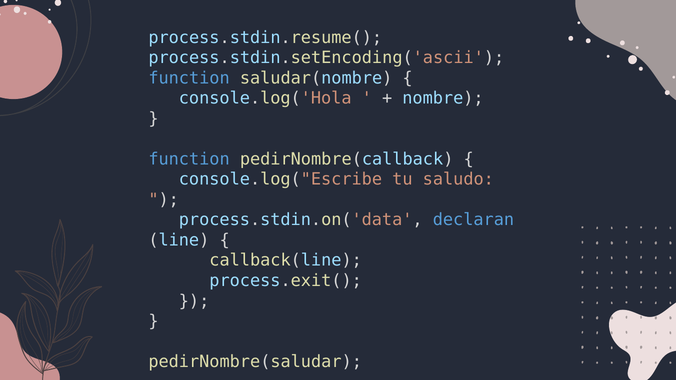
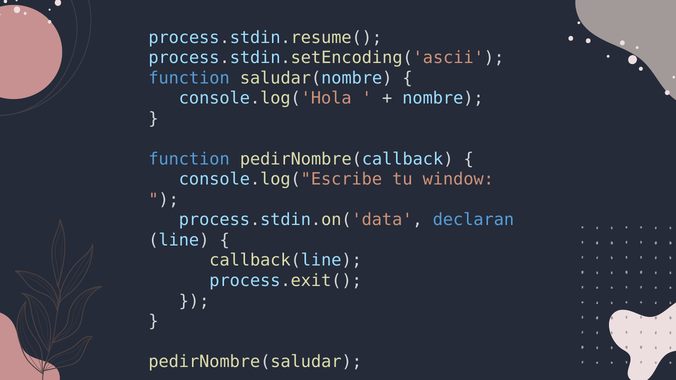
saludo: saludo -> window
